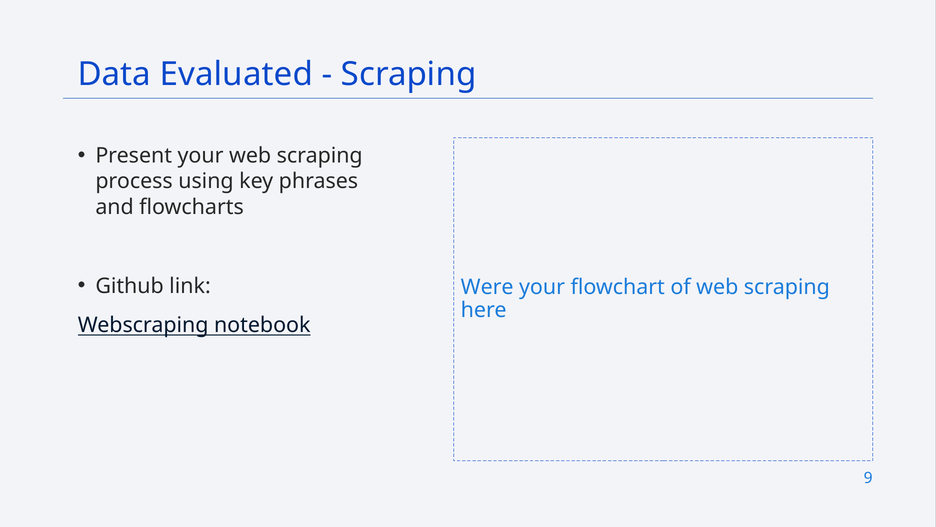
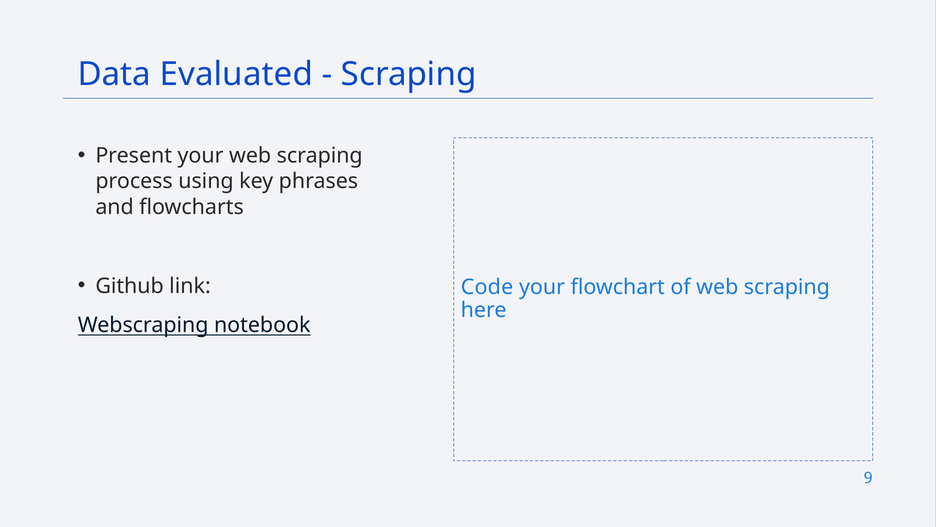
Were: Were -> Code
